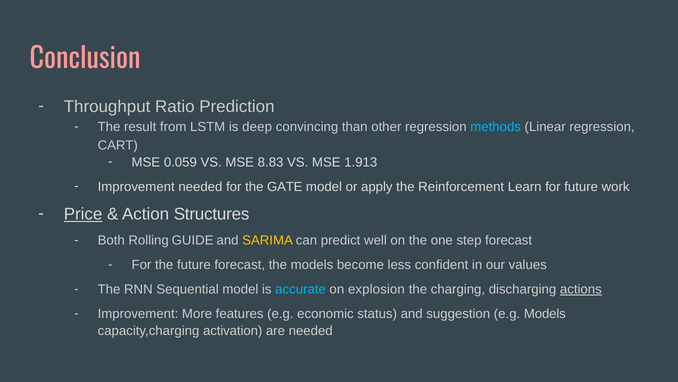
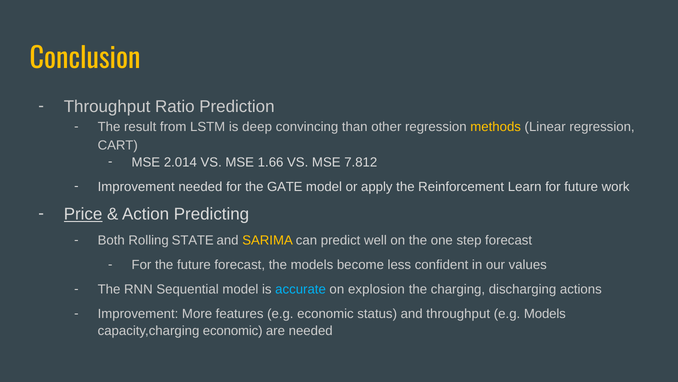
Conclusion colour: pink -> yellow
methods colour: light blue -> yellow
0.059: 0.059 -> 2.014
8.83: 8.83 -> 1.66
1.913: 1.913 -> 7.812
Structures: Structures -> Predicting
GUIDE: GUIDE -> STATE
actions underline: present -> none
and suggestion: suggestion -> throughput
capacity,charging activation: activation -> economic
